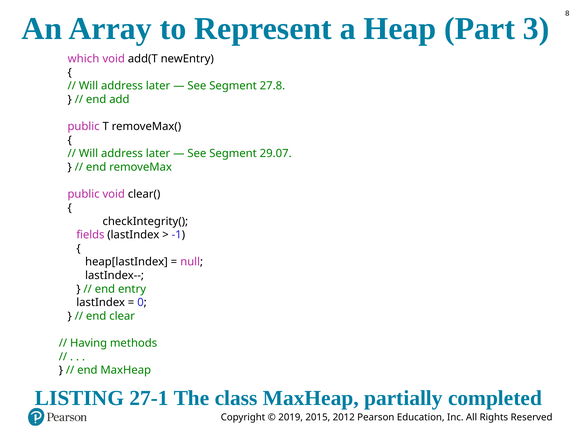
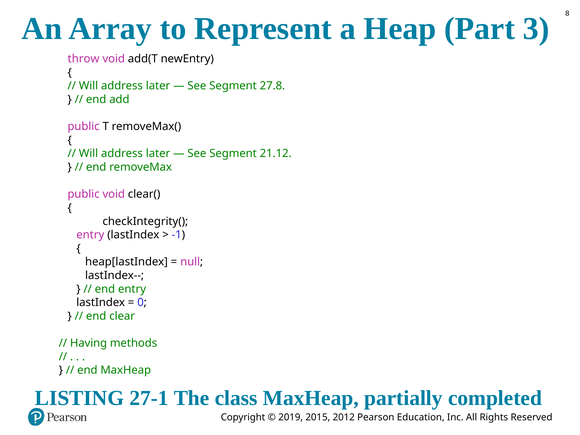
which: which -> throw
29.07: 29.07 -> 21.12
fields at (90, 235): fields -> entry
